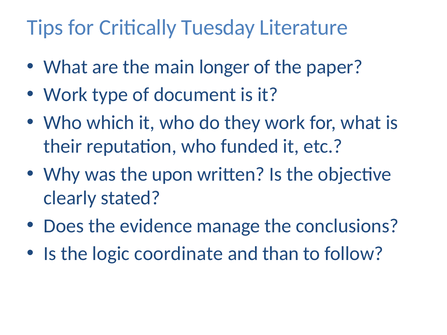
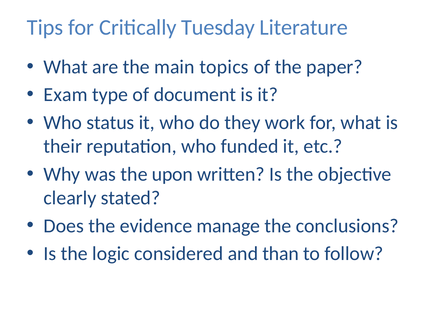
longer: longer -> topics
Work at (66, 95): Work -> Exam
which: which -> status
coordinate: coordinate -> considered
